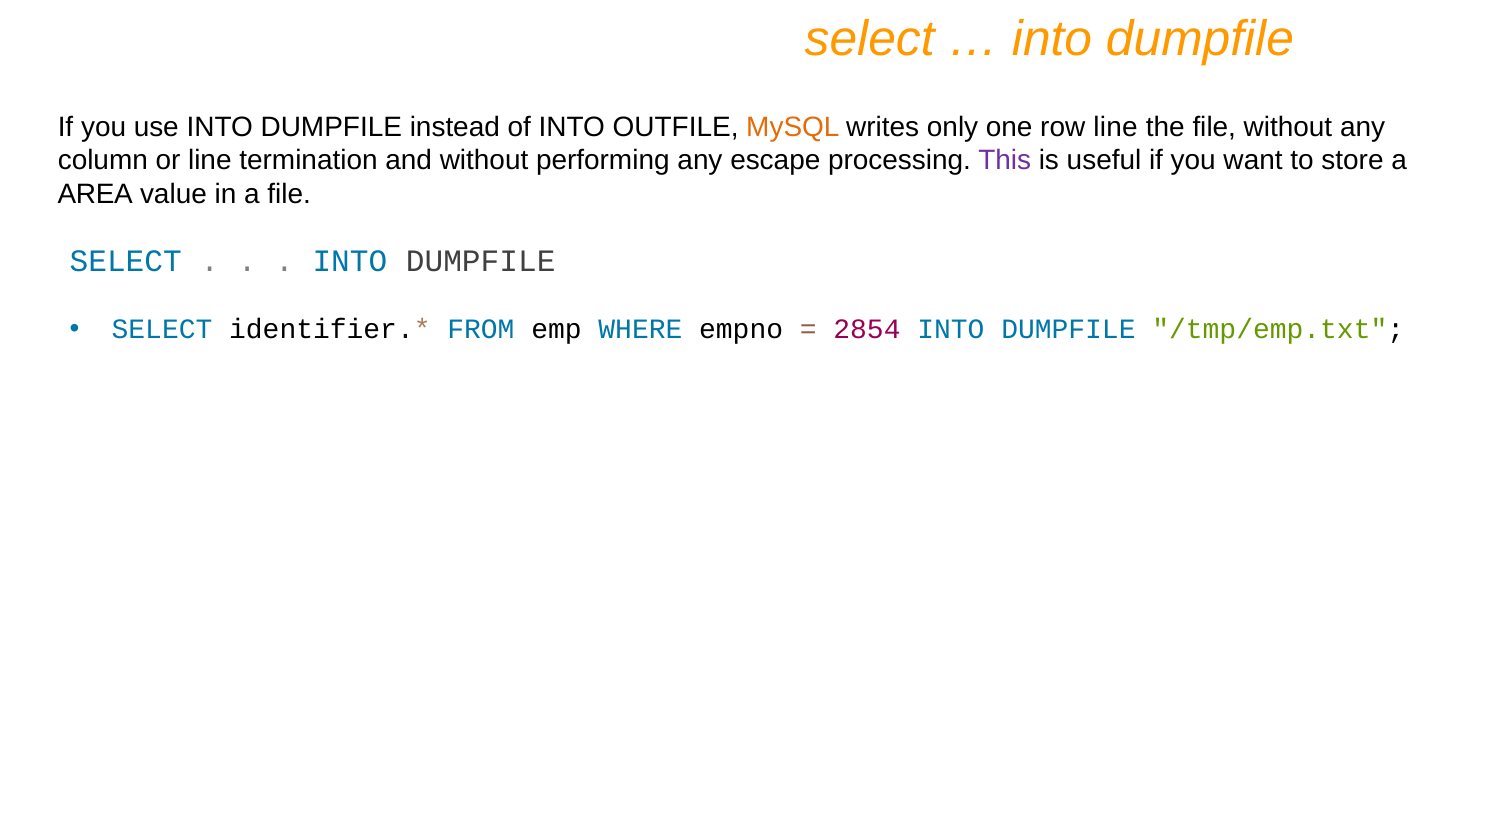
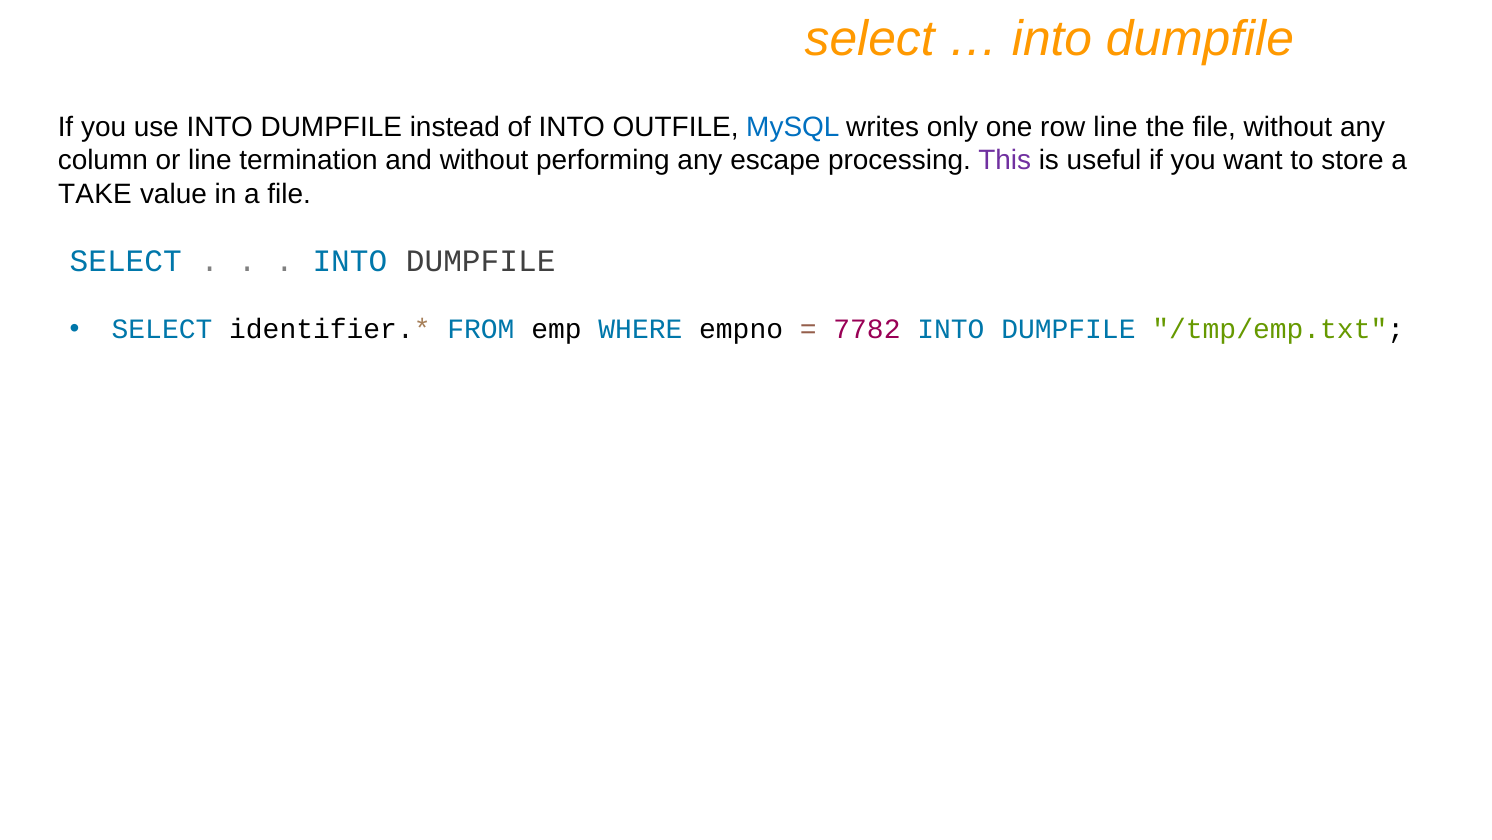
MySQL colour: orange -> blue
AREA: AREA -> TAKE
2854: 2854 -> 7782
